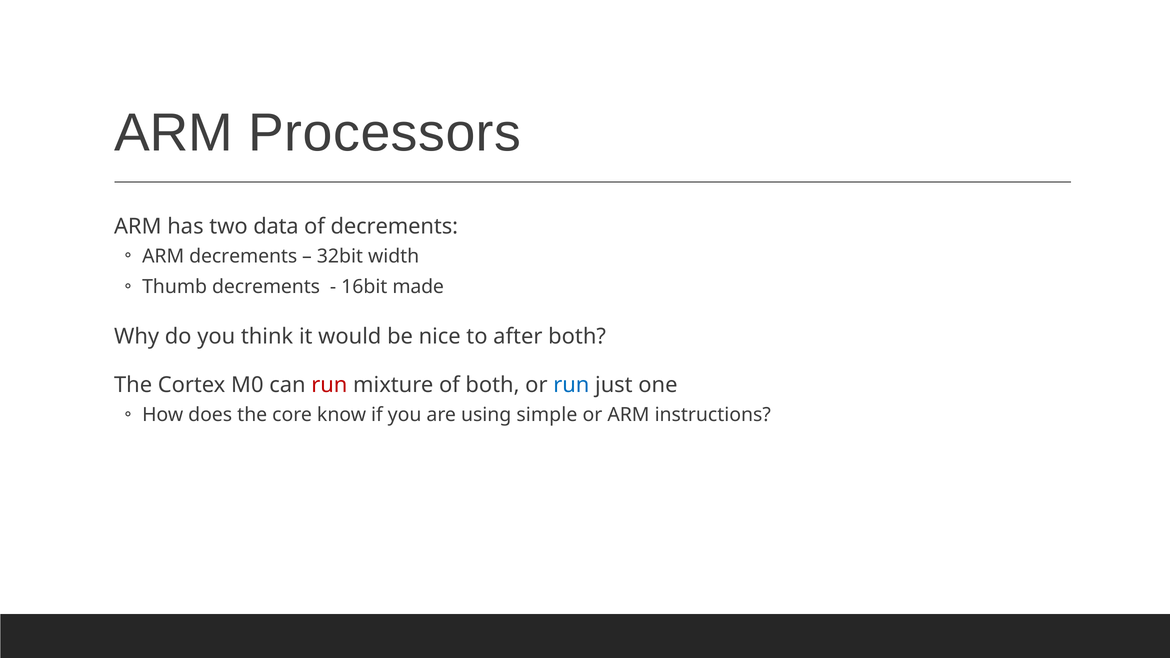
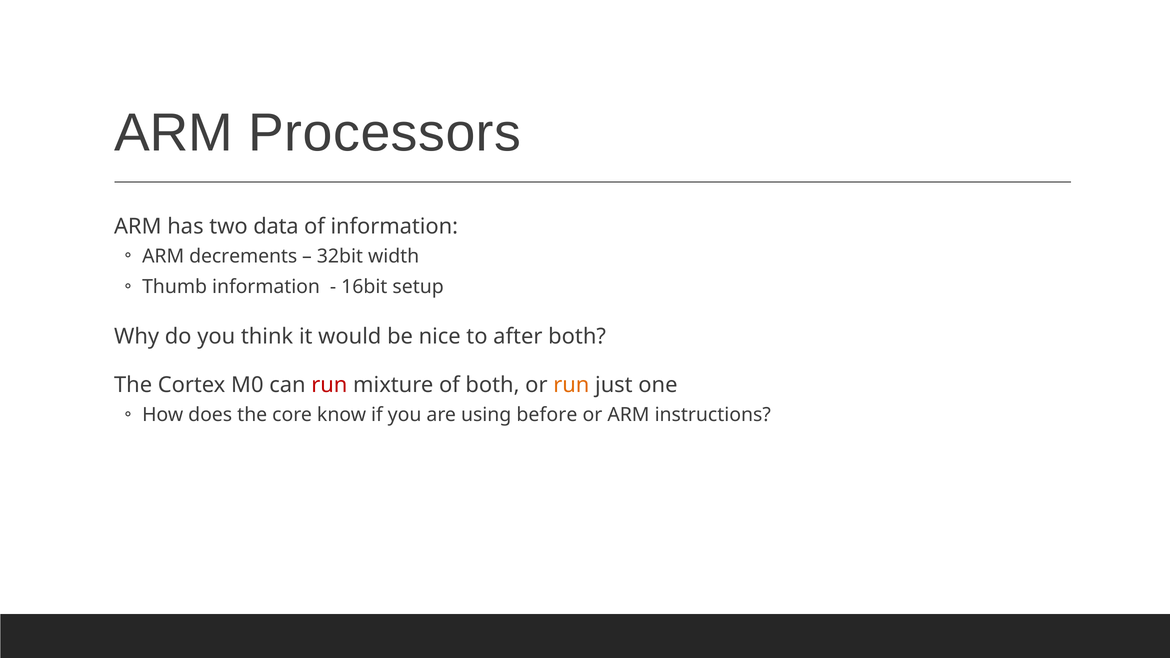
of decrements: decrements -> information
Thumb decrements: decrements -> information
made: made -> setup
run at (571, 385) colour: blue -> orange
simple: simple -> before
